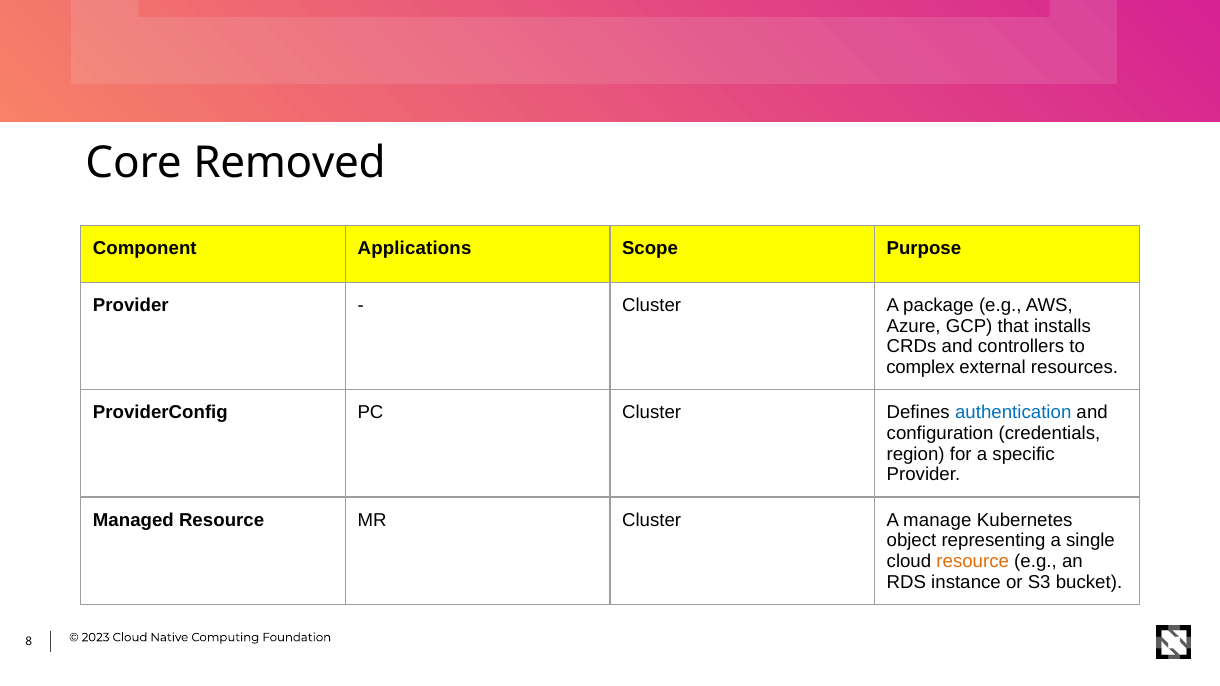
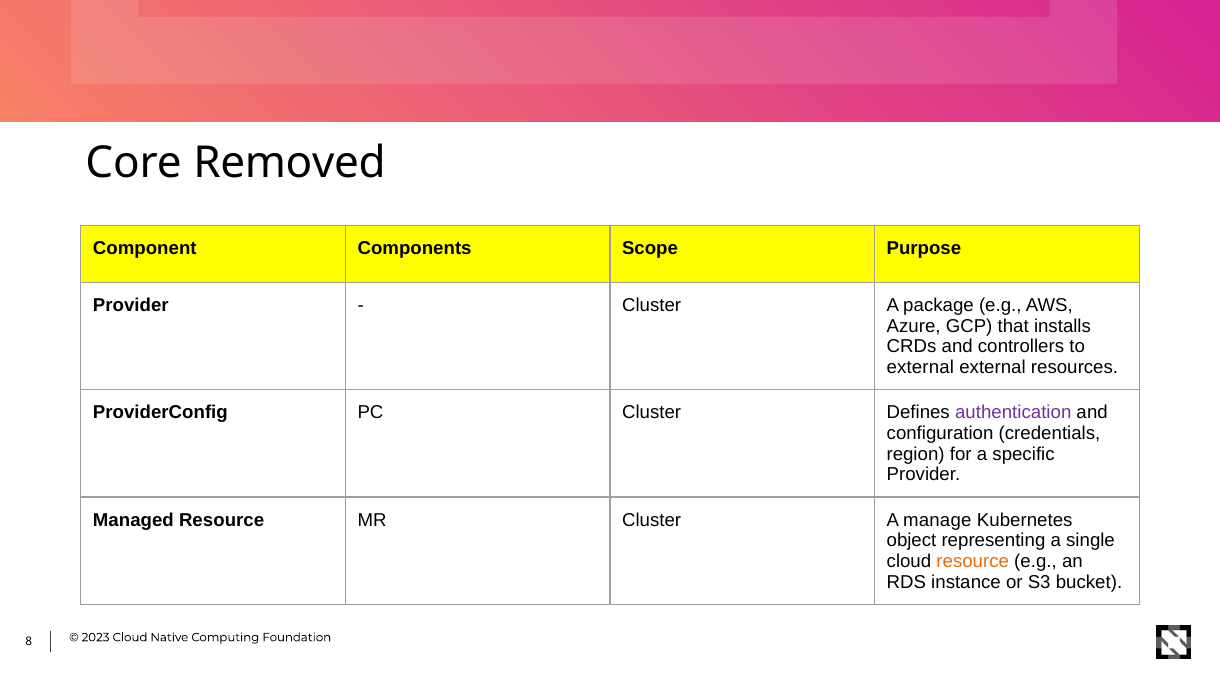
Applications: Applications -> Components
complex at (920, 368): complex -> external
authentication colour: blue -> purple
